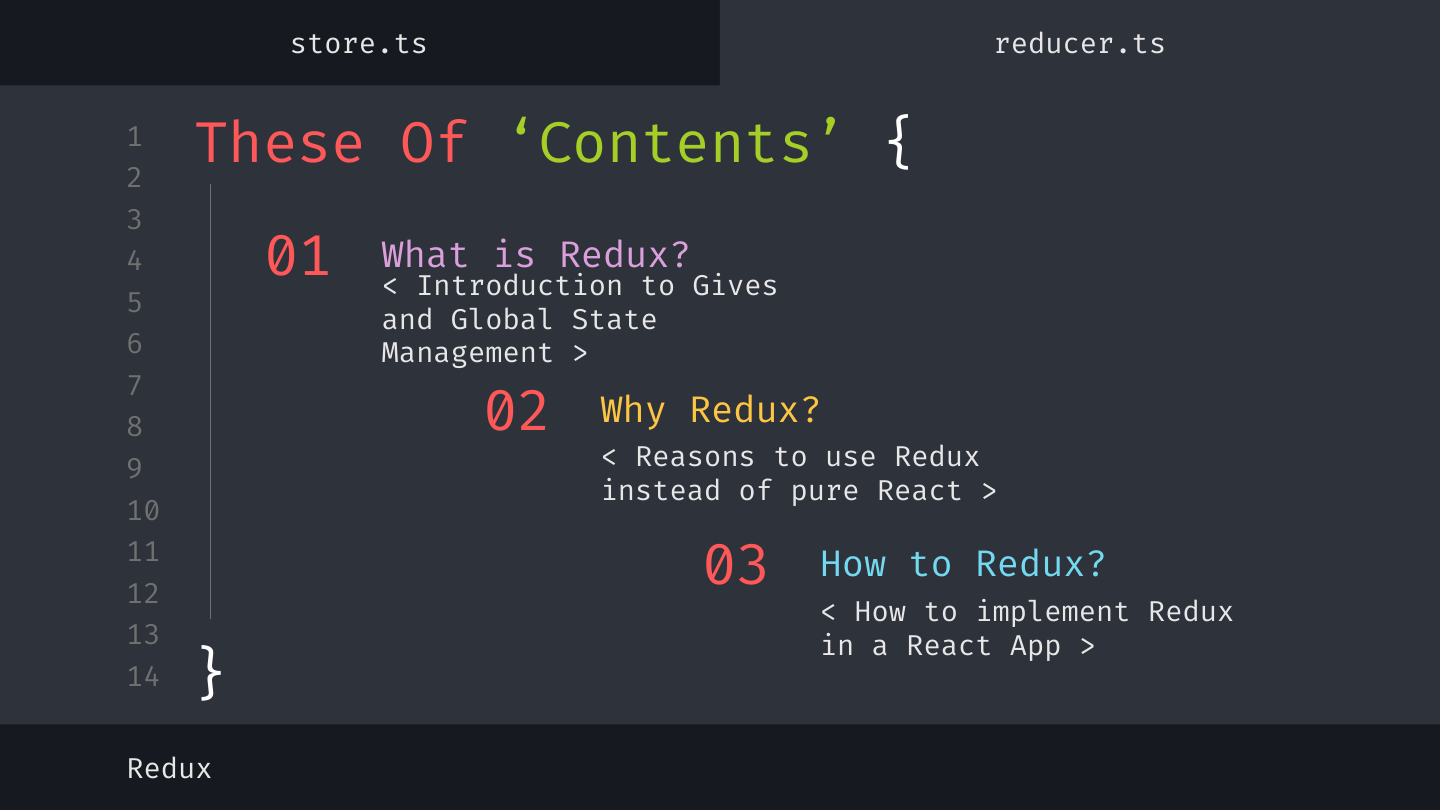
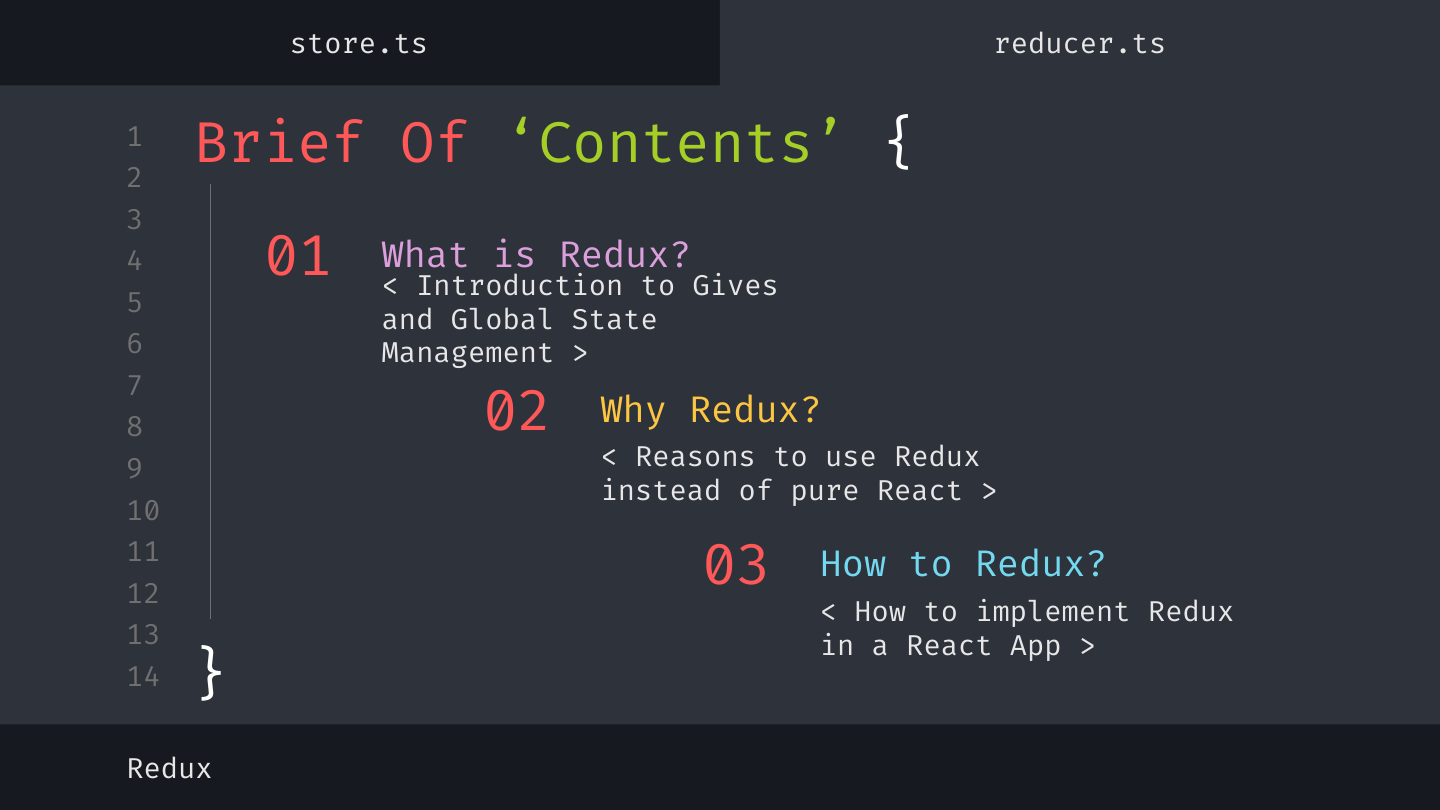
These: These -> Brief
